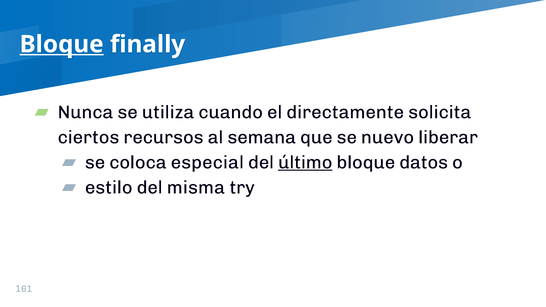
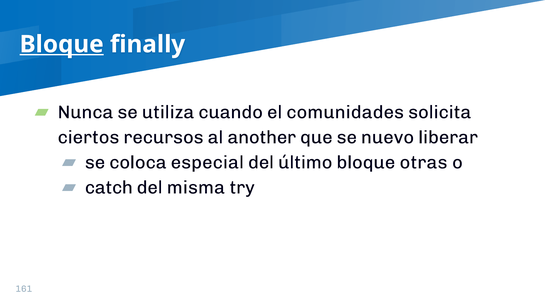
directamente: directamente -> comunidades
semana: semana -> another
último underline: present -> none
datos: datos -> otras
estilo: estilo -> catch
